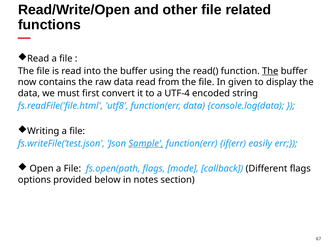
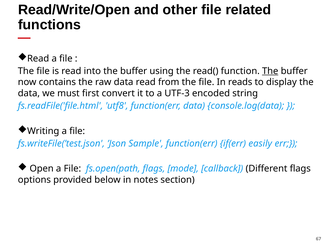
given: given -> reads
UTF-4: UTF-4 -> UTF-3
Sample underline: present -> none
